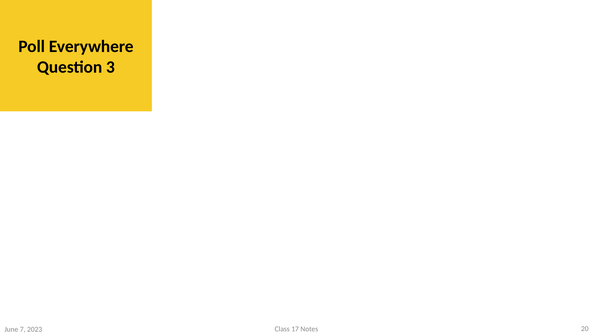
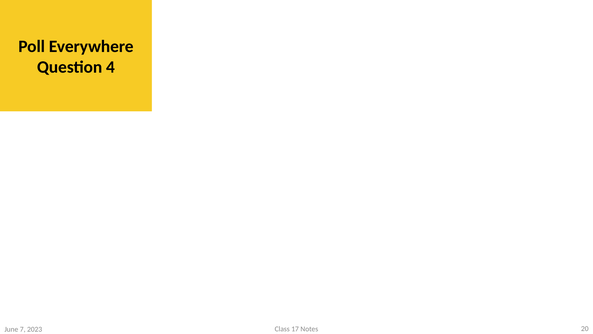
3: 3 -> 4
